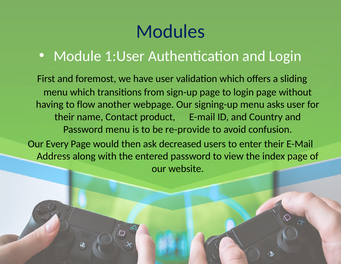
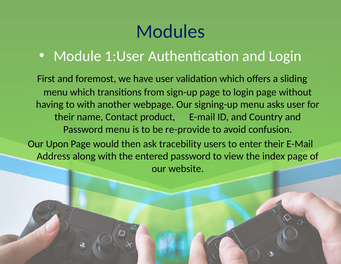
to flow: flow -> with
Every: Every -> Upon
decreased: decreased -> tracebility
